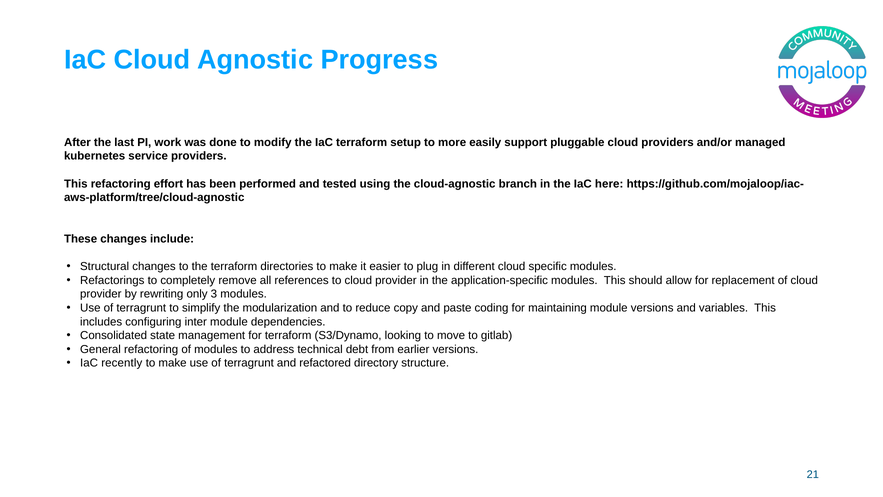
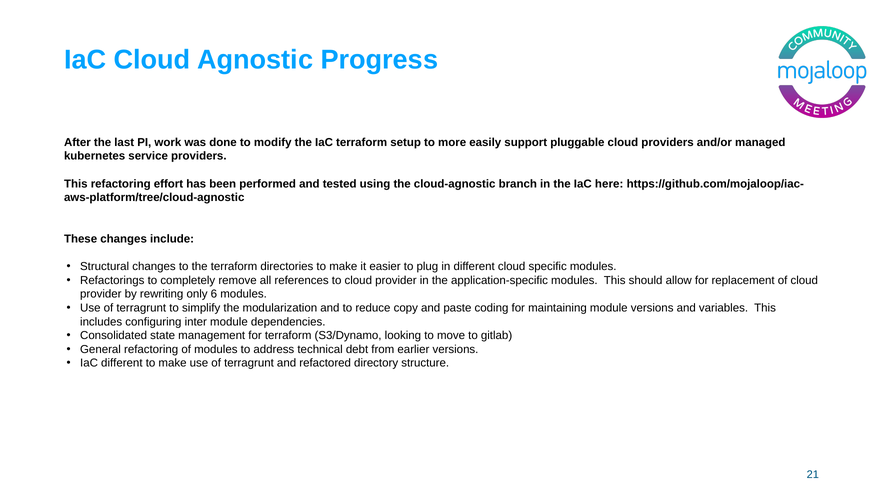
3: 3 -> 6
IaC recently: recently -> different
